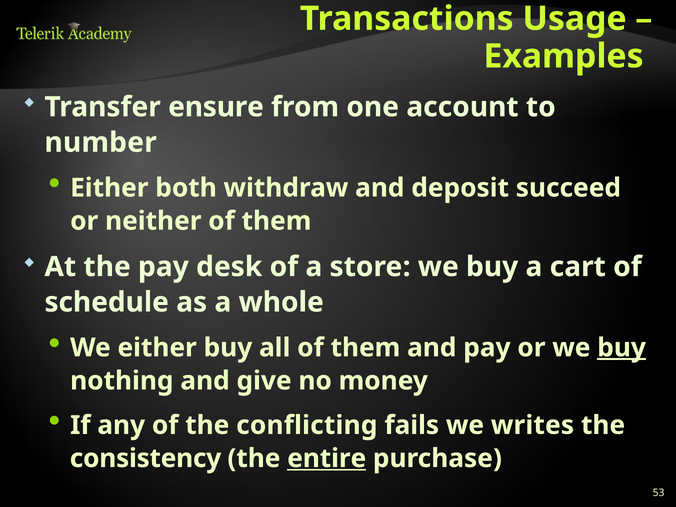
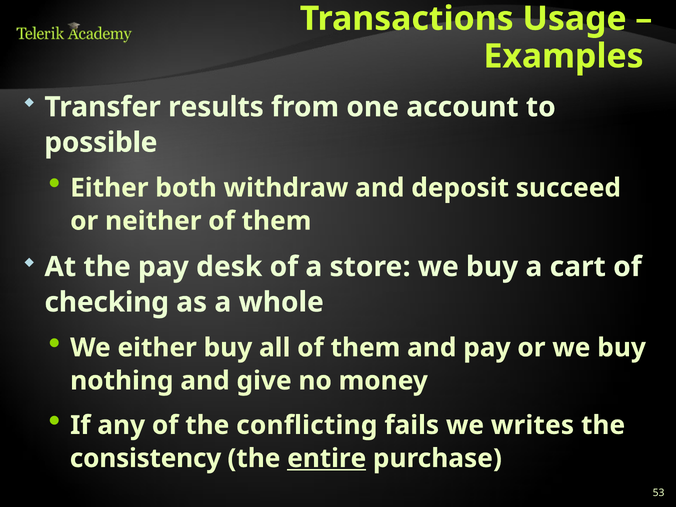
ensure: ensure -> results
number: number -> possible
schedule: schedule -> checking
buy at (622, 348) underline: present -> none
